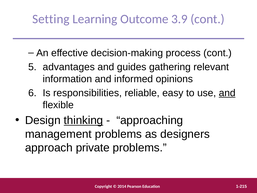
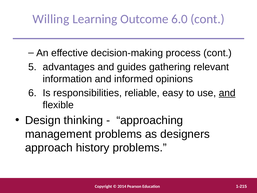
Setting: Setting -> Willing
3.9: 3.9 -> 6.0
thinking underline: present -> none
private: private -> history
